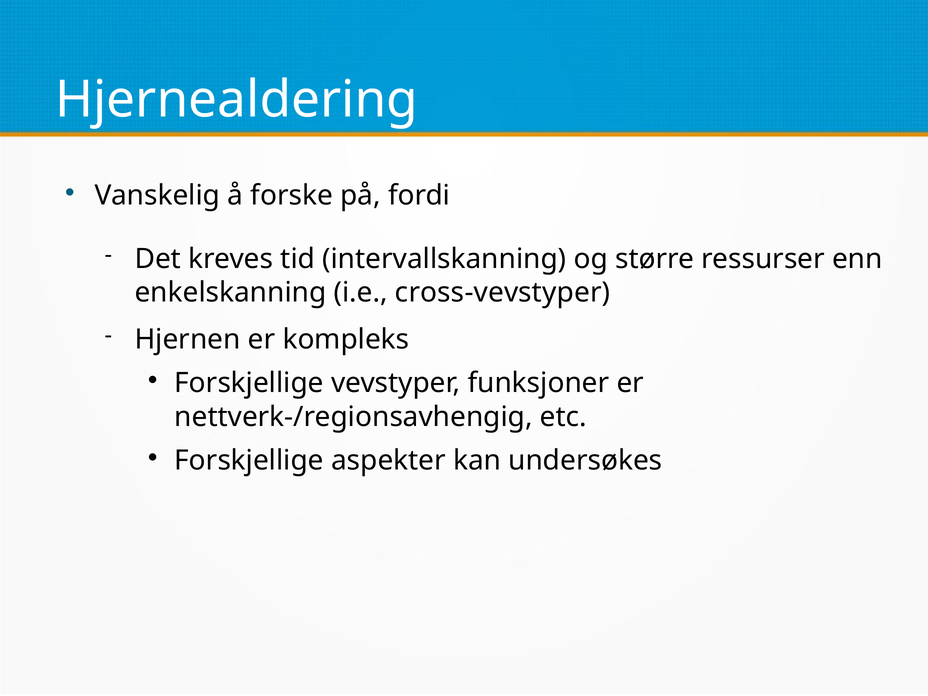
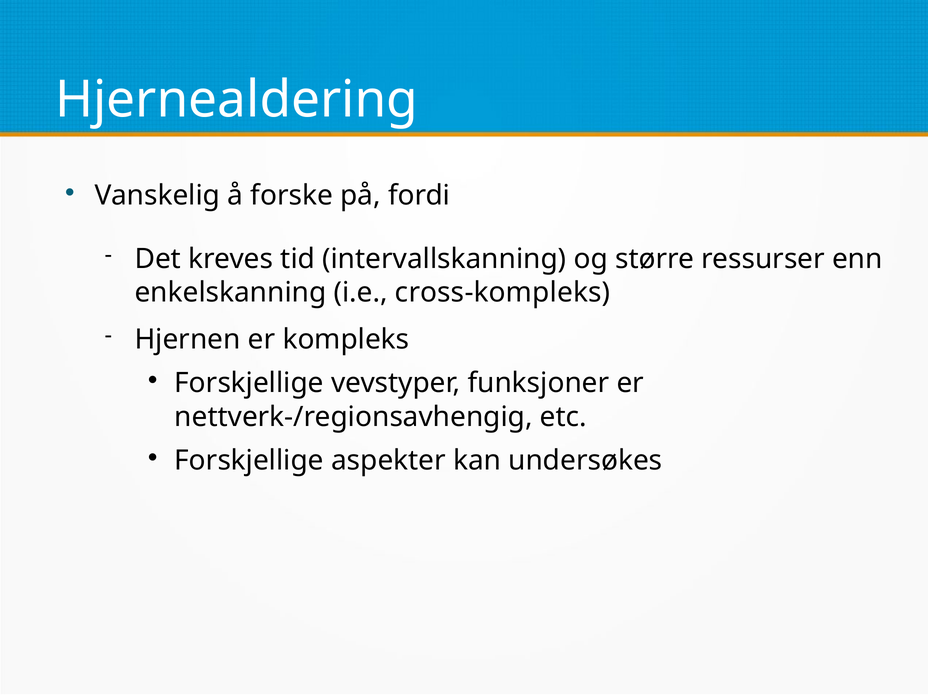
cross-vevstyper: cross-vevstyper -> cross-kompleks
